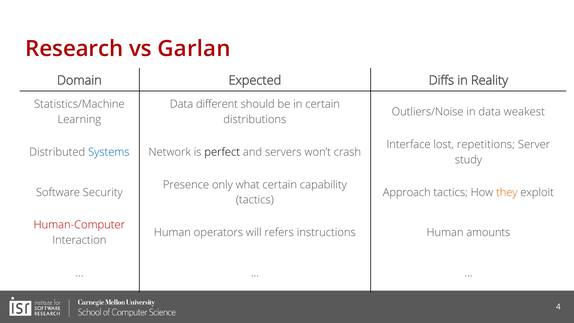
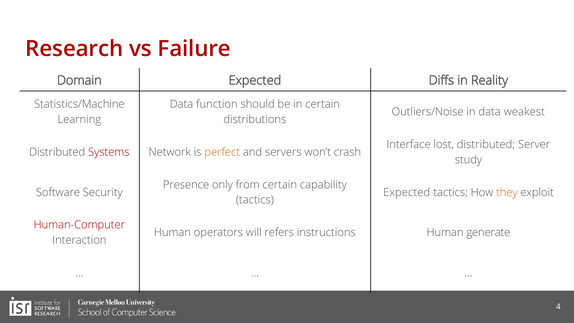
Garlan: Garlan -> Failure
different: different -> function
lost repetitions: repetitions -> distributed
Systems colour: blue -> red
perfect colour: black -> orange
what: what -> from
Approach at (407, 192): Approach -> Expected
amounts: amounts -> generate
